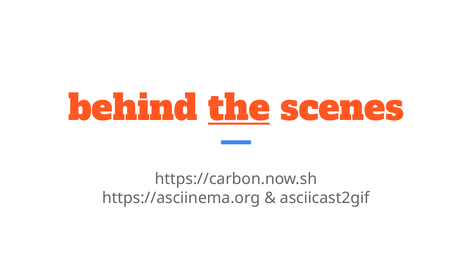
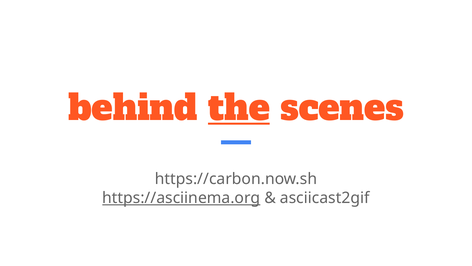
https://asciinema.org underline: none -> present
